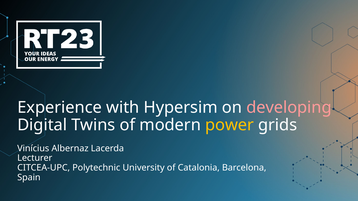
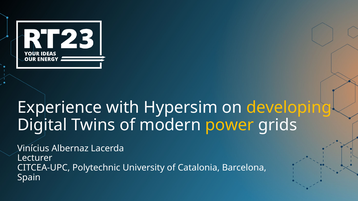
developing colour: pink -> yellow
